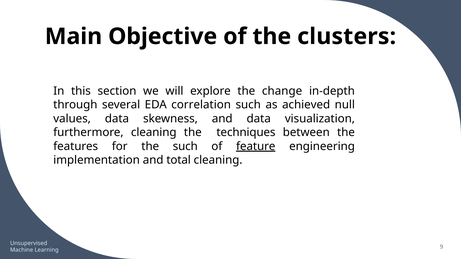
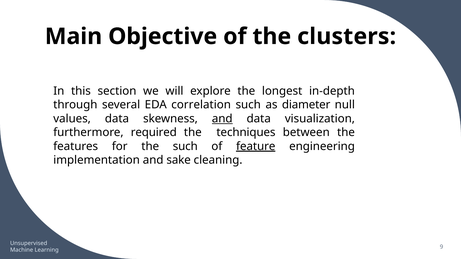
change: change -> longest
achieved: achieved -> diameter
and at (222, 119) underline: none -> present
furthermore cleaning: cleaning -> required
total: total -> sake
